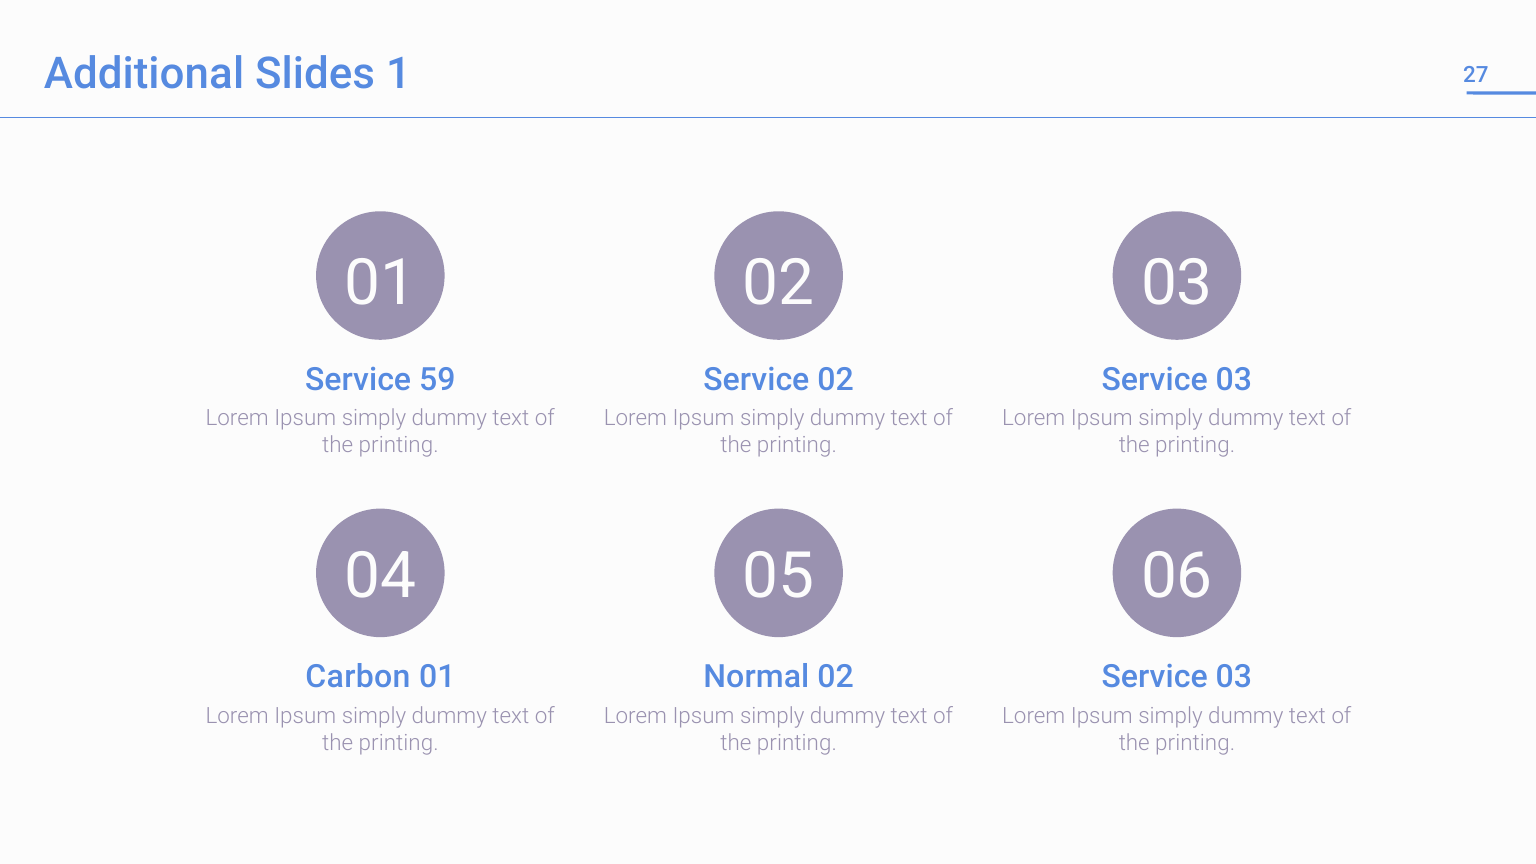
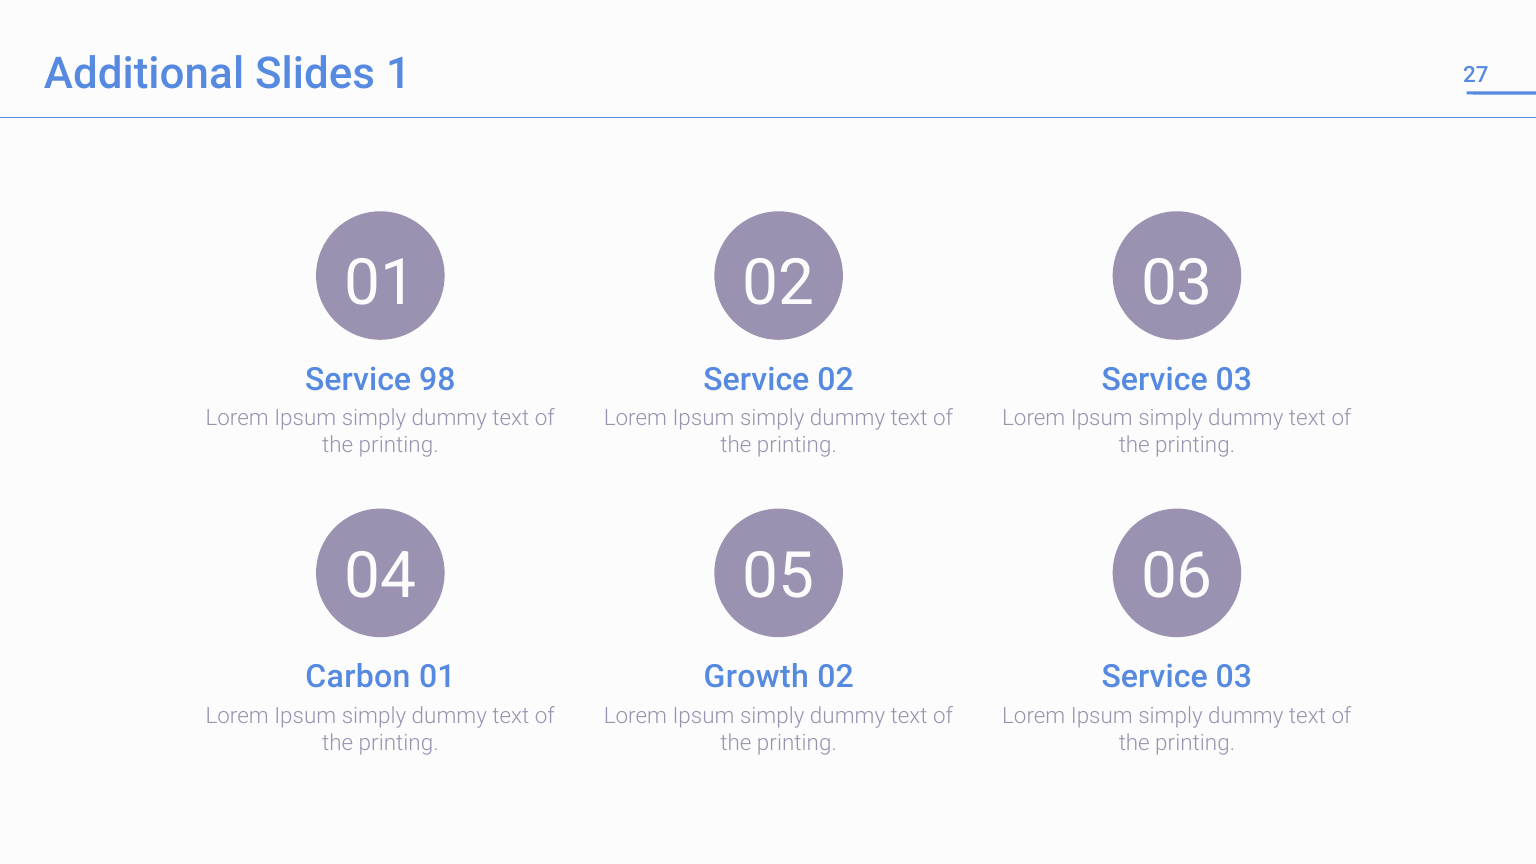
59: 59 -> 98
Normal: Normal -> Growth
